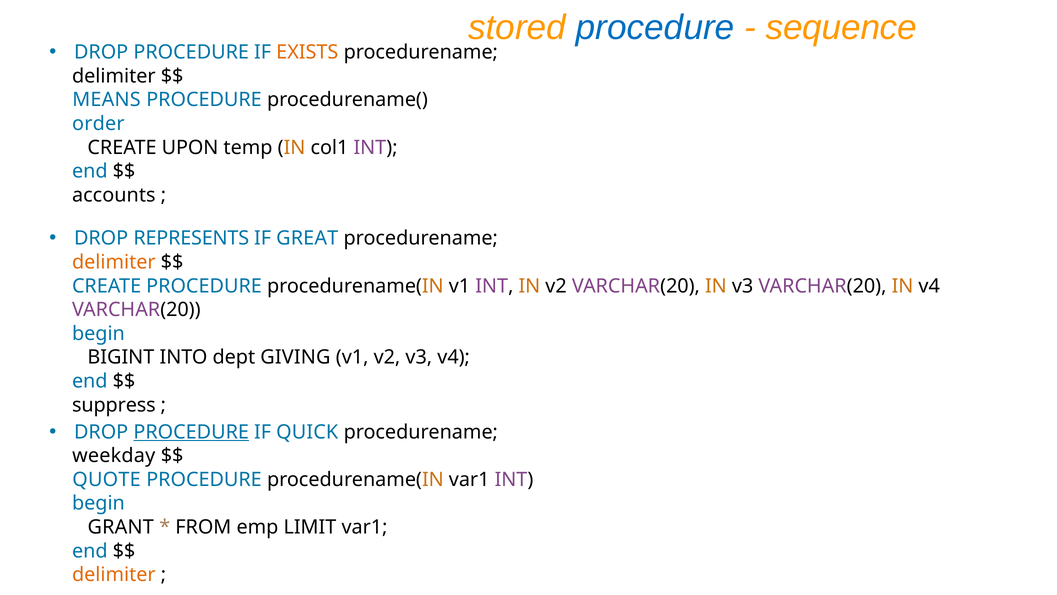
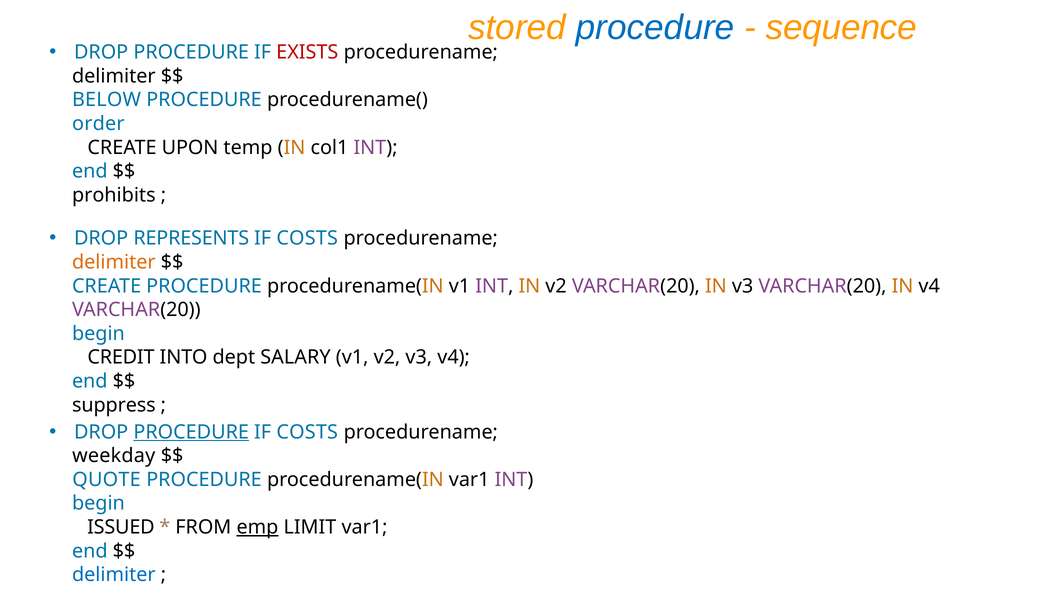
EXISTS colour: orange -> red
MEANS: MEANS -> BELOW
accounts: accounts -> prohibits
GREAT at (307, 238): GREAT -> COSTS
BIGINT: BIGINT -> CREDIT
GIVING: GIVING -> SALARY
QUICK at (307, 432): QUICK -> COSTS
GRANT: GRANT -> ISSUED
emp underline: none -> present
delimiter at (114, 574) colour: orange -> blue
